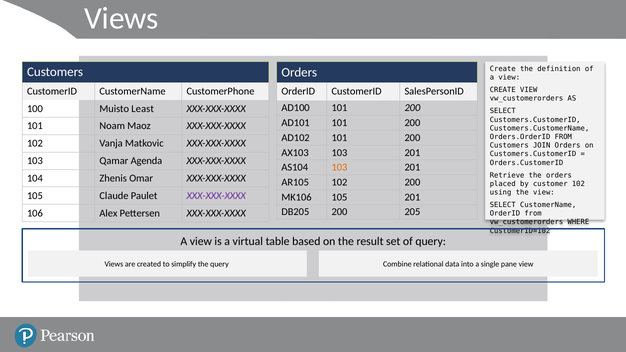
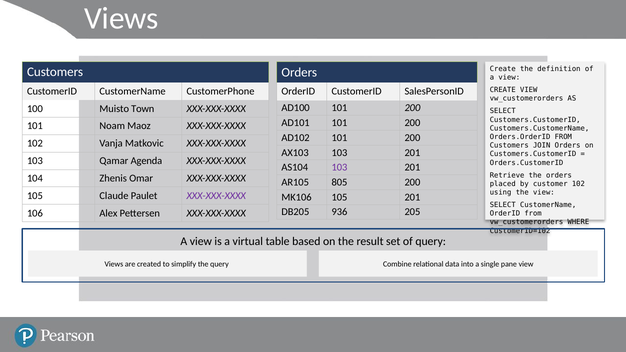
Least: Least -> Town
103 at (339, 168) colour: orange -> purple
AR105 102: 102 -> 805
DB205 200: 200 -> 936
